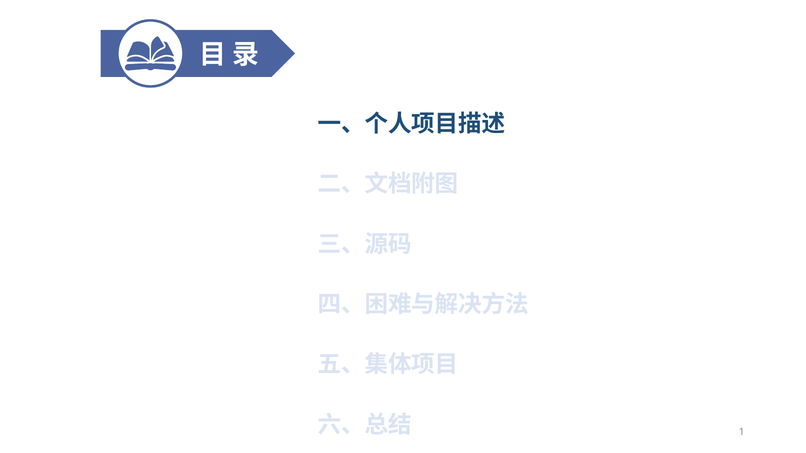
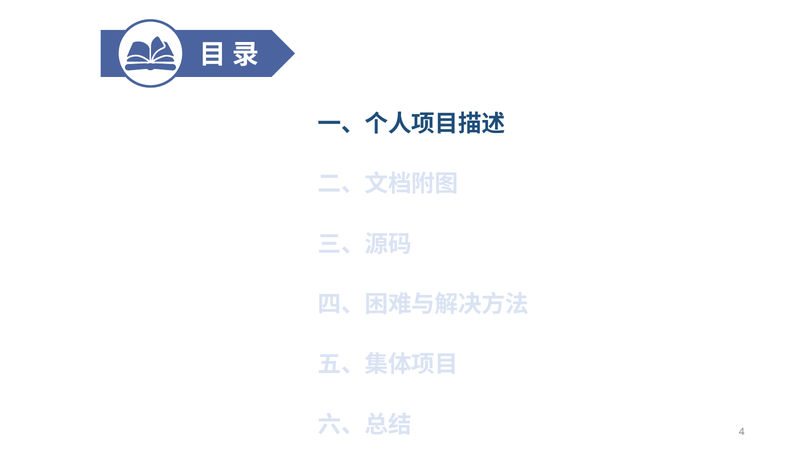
1: 1 -> 4
